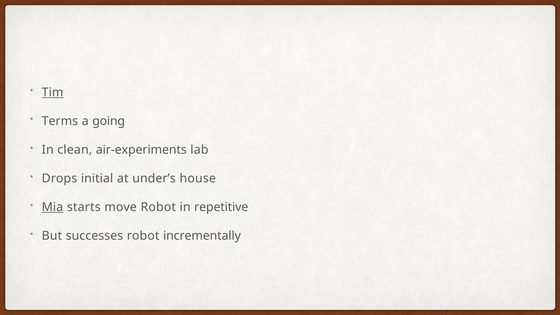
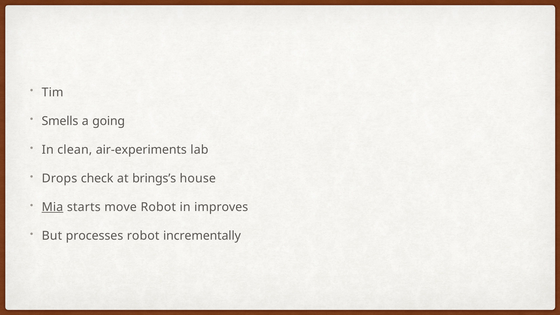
Tim underline: present -> none
Terms: Terms -> Smells
initial: initial -> check
under’s: under’s -> brings’s
repetitive: repetitive -> improves
successes: successes -> processes
